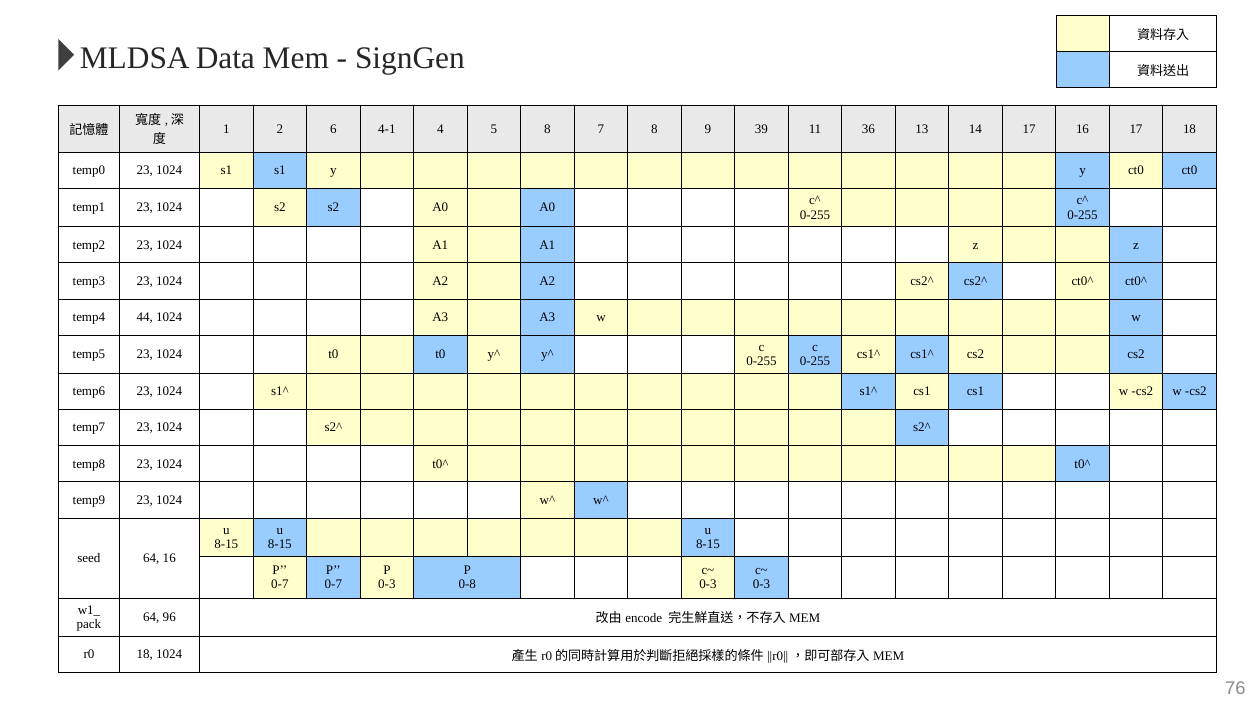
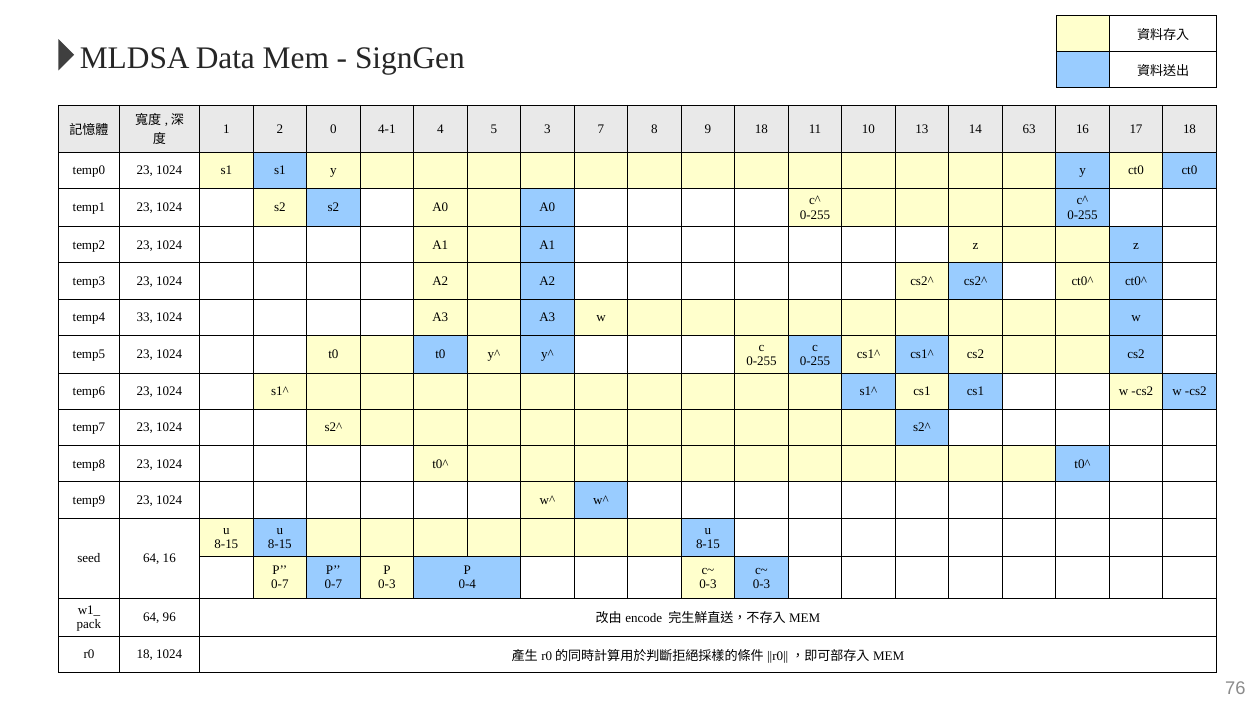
6: 6 -> 0
5 8: 8 -> 3
9 39: 39 -> 18
36: 36 -> 10
14 17: 17 -> 63
44: 44 -> 33
0-8: 0-8 -> 0-4
